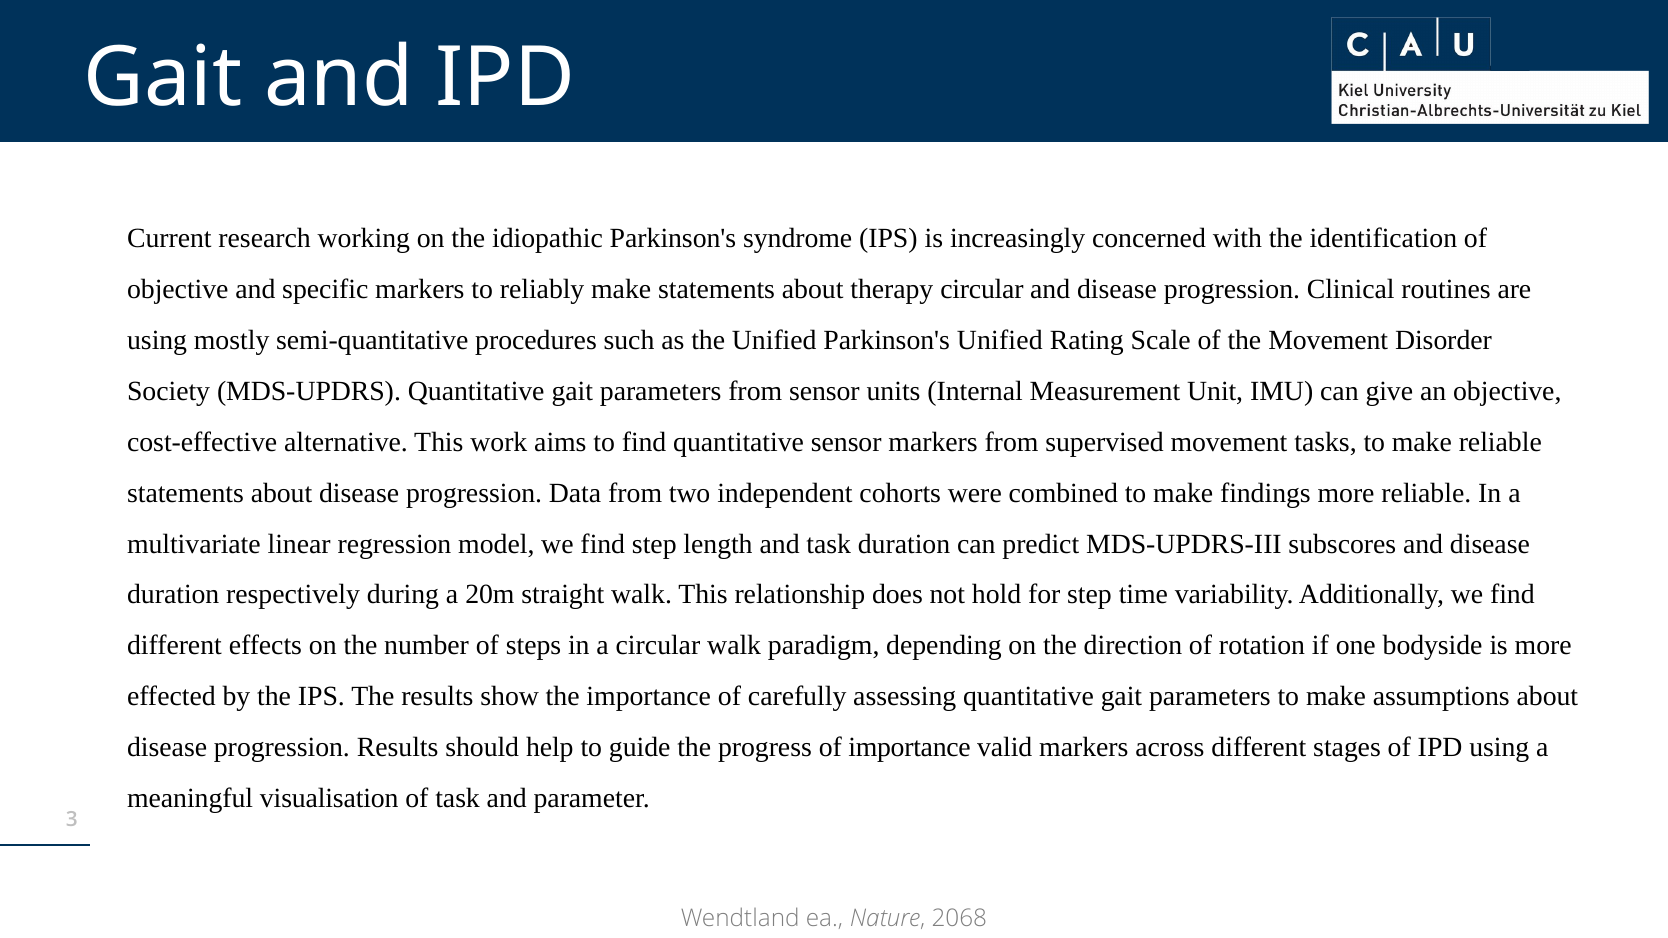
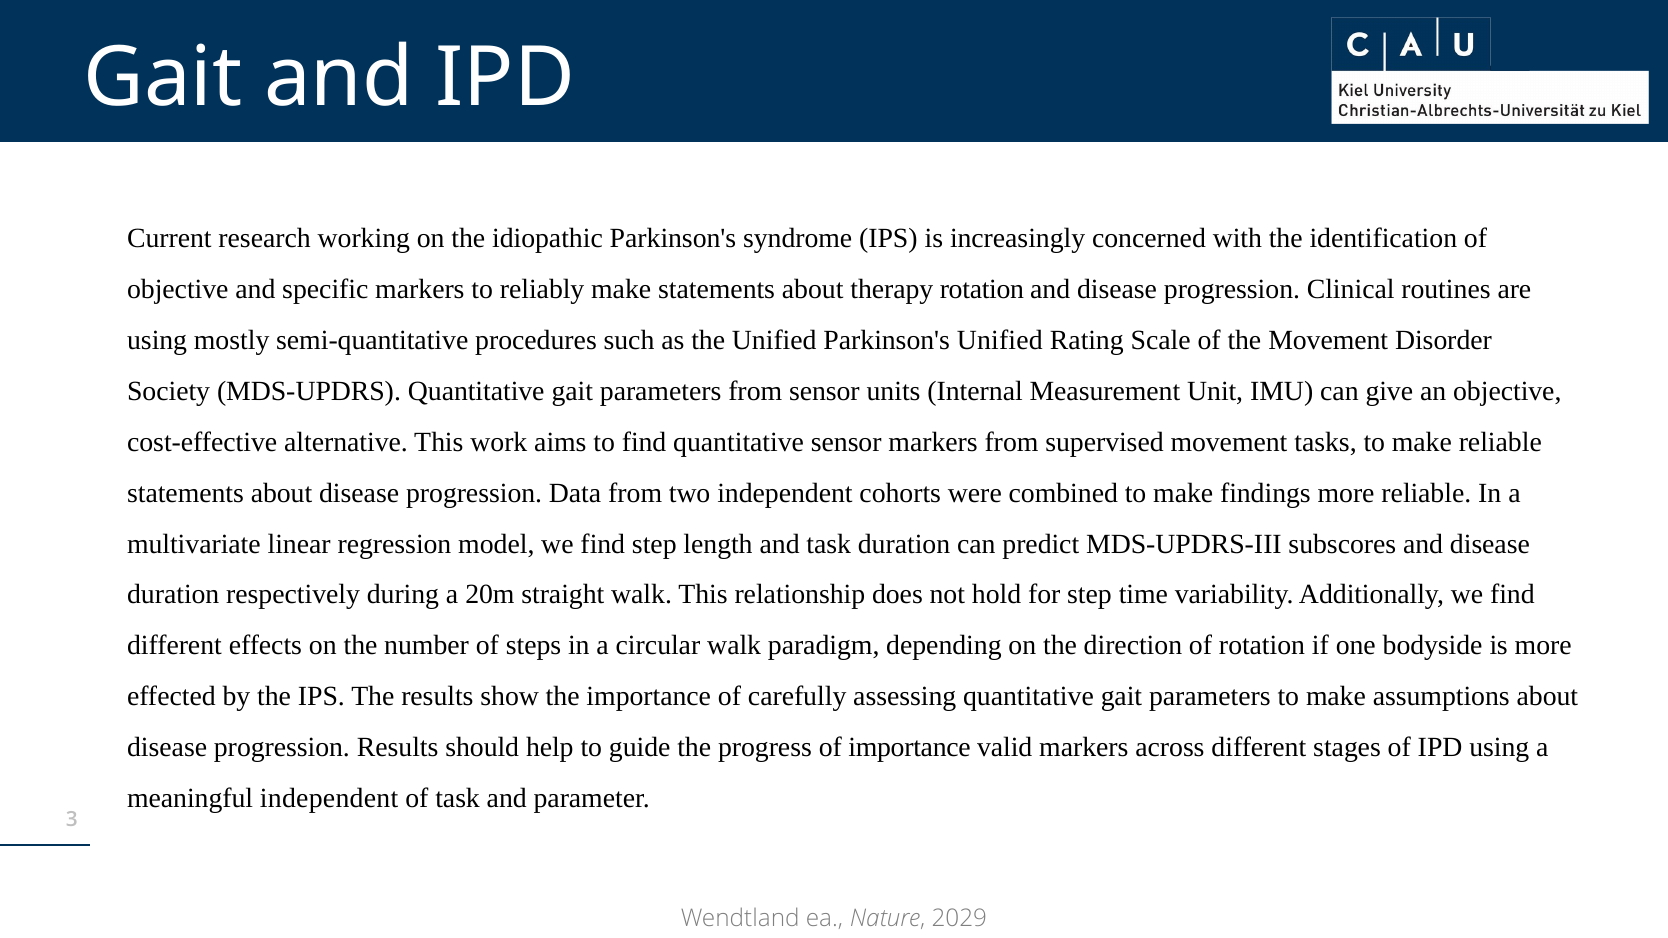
therapy circular: circular -> rotation
meaningful visualisation: visualisation -> independent
2068: 2068 -> 2029
